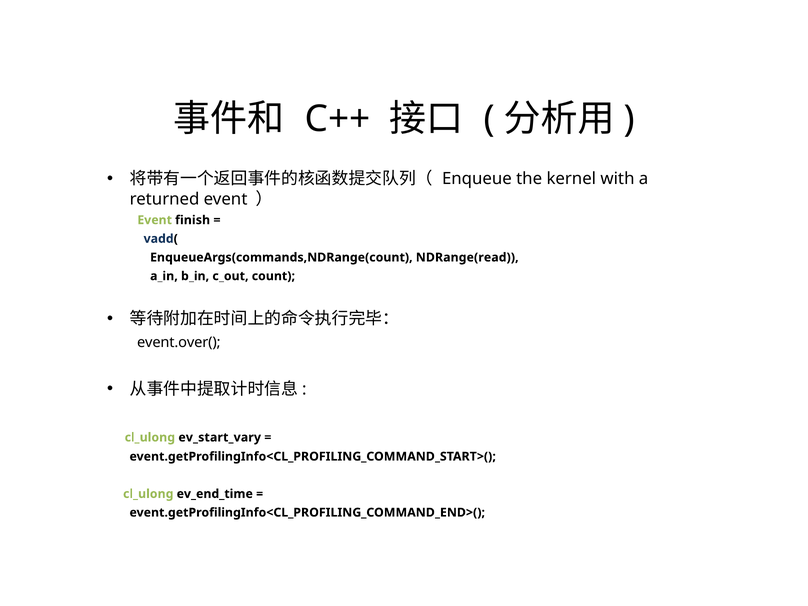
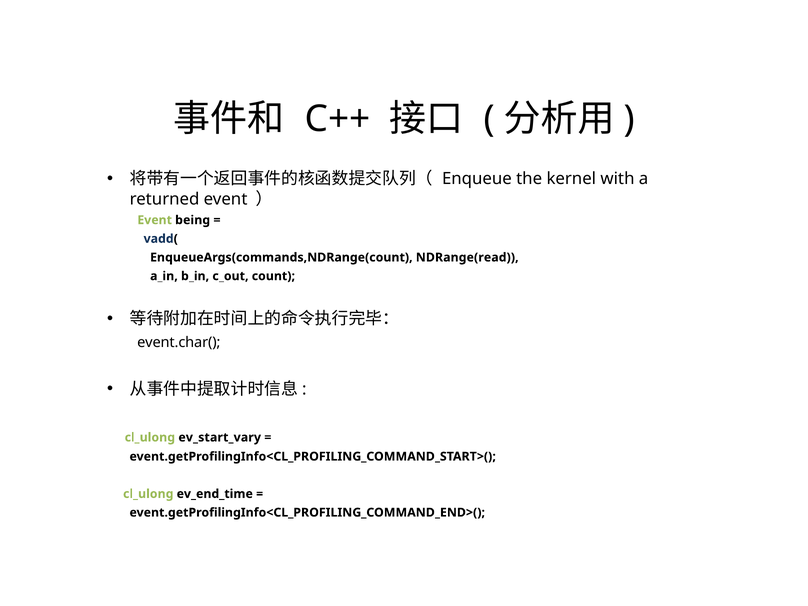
finish: finish -> being
event.over(: event.over( -> event.char(
